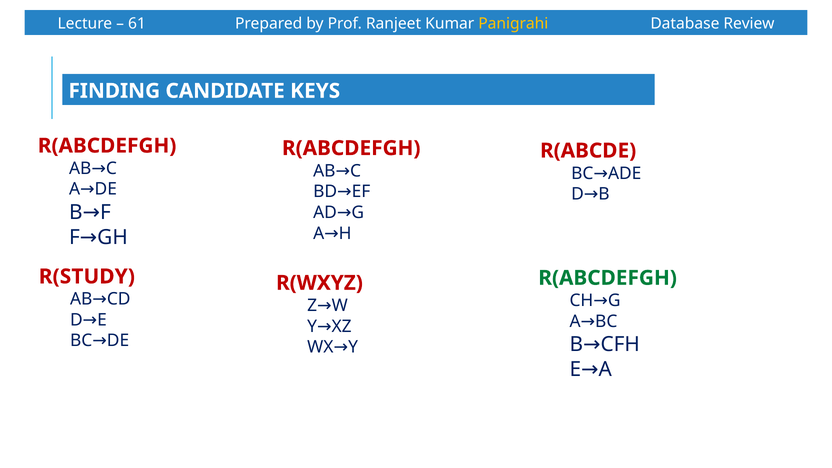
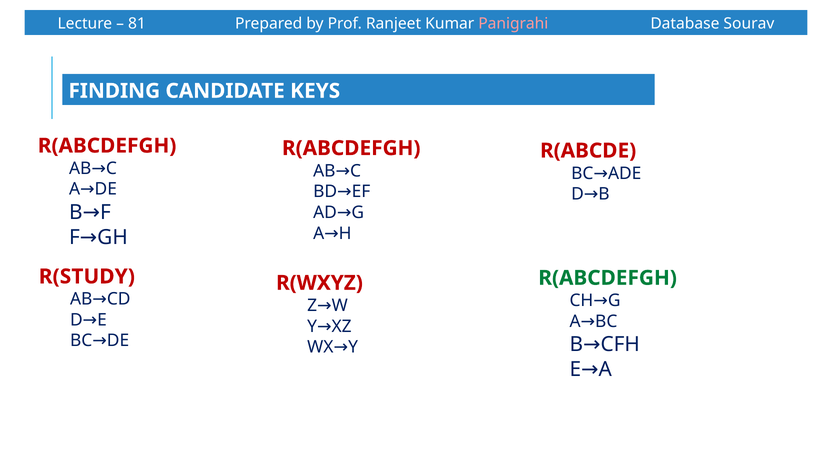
61: 61 -> 81
Panigrahi colour: yellow -> pink
Review: Review -> Sourav
